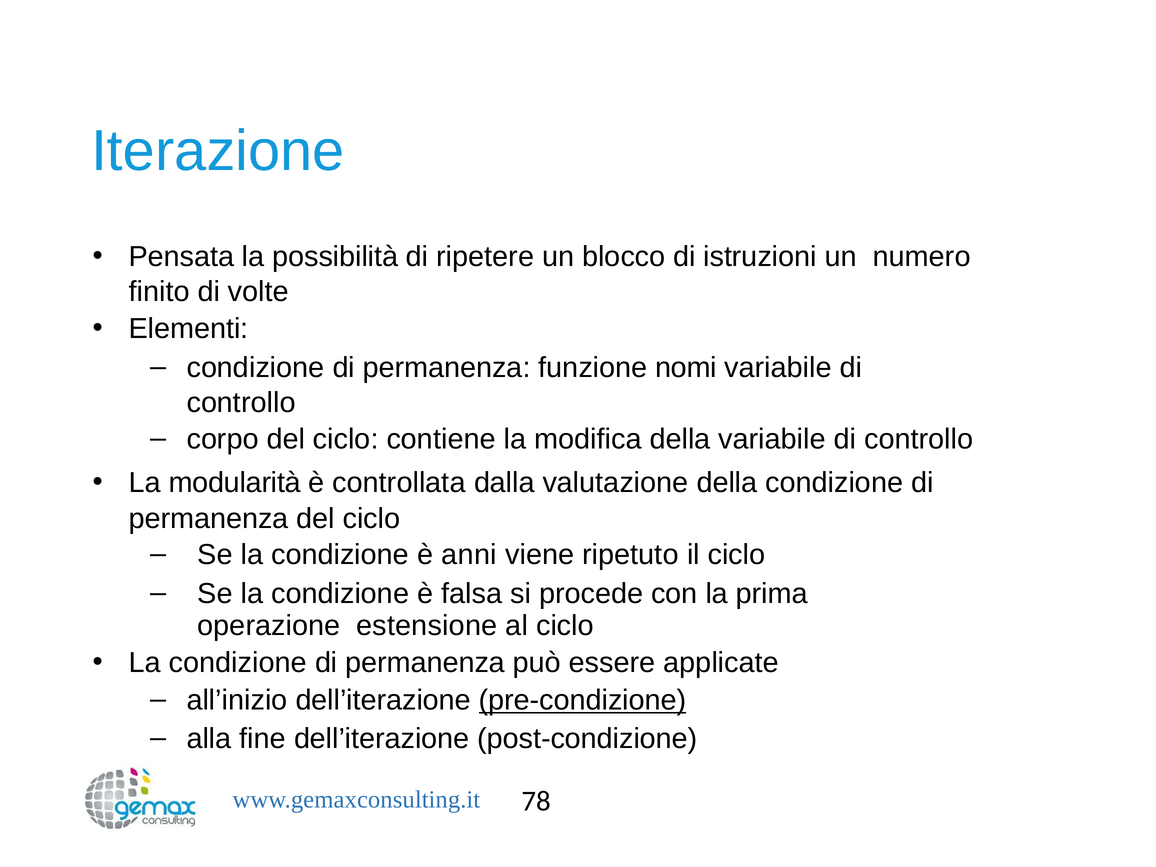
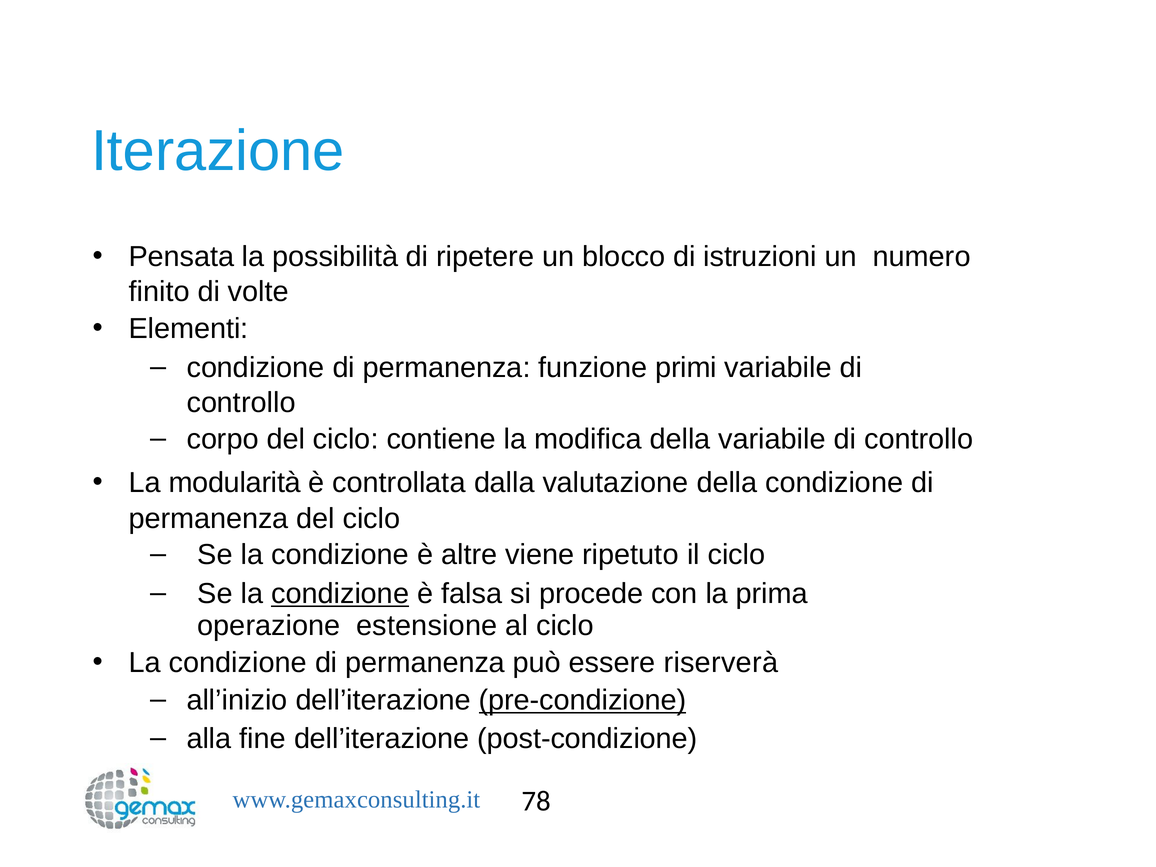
nomi: nomi -> primi
anni: anni -> altre
condizione at (340, 594) underline: none -> present
applicate: applicate -> riserverà
